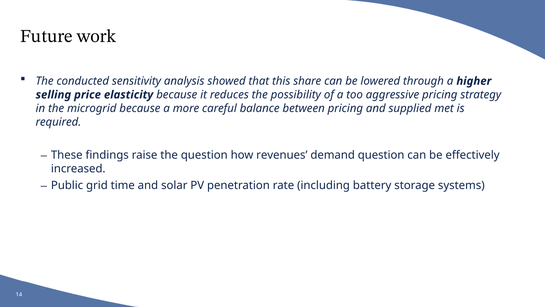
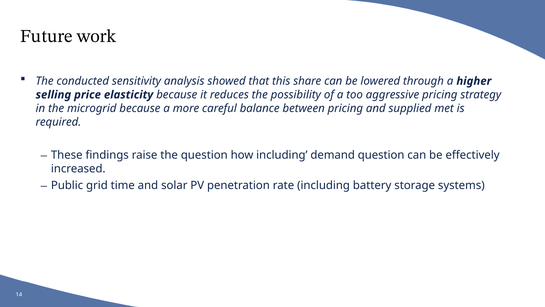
how revenues: revenues -> including
